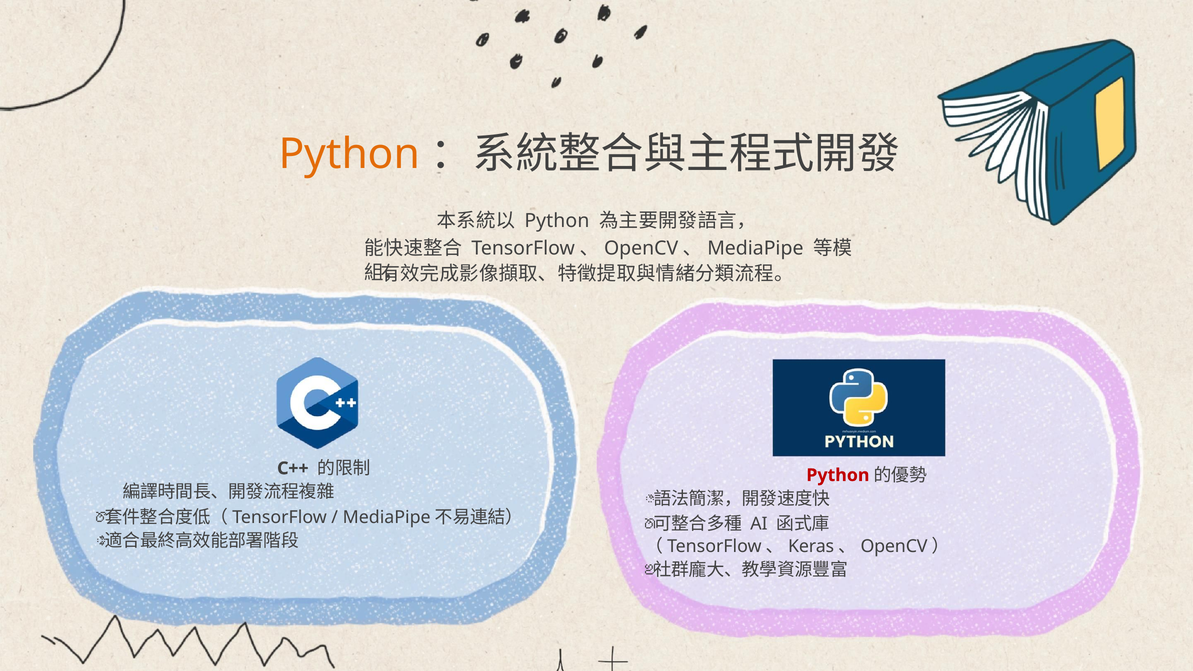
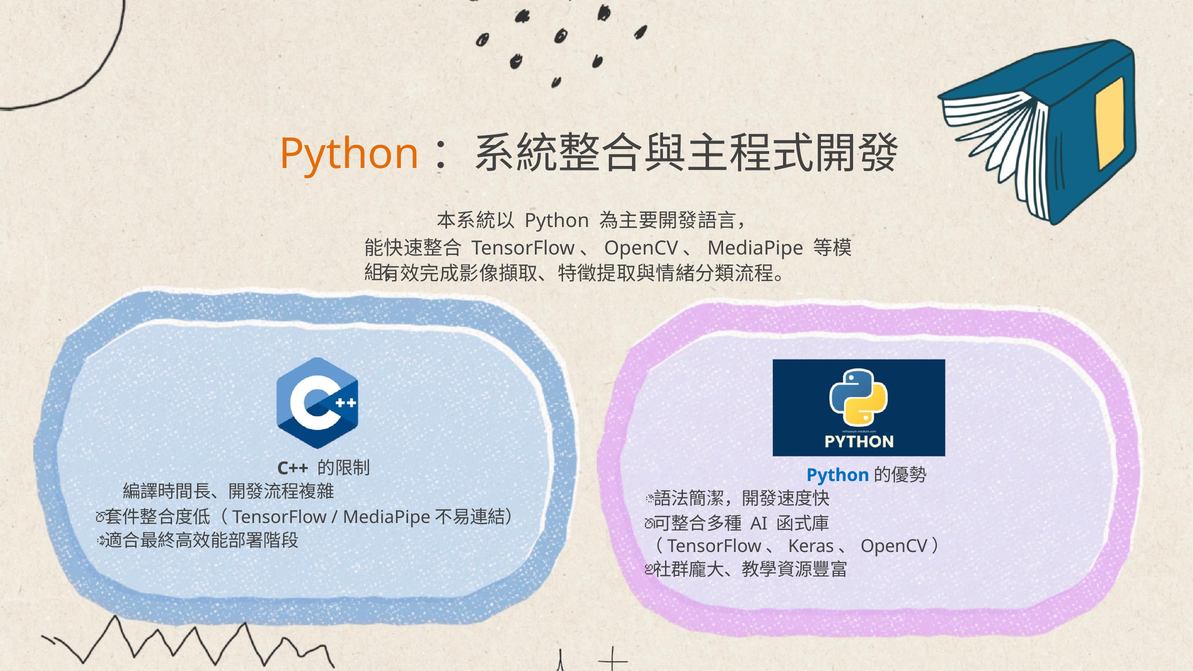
Python at (838, 475) colour: red -> blue
